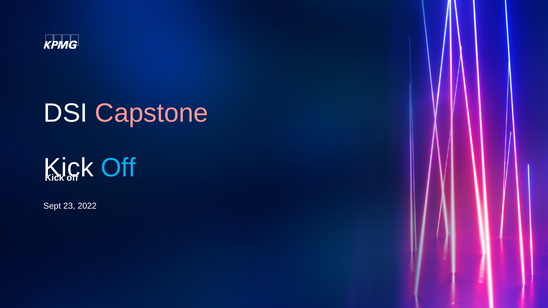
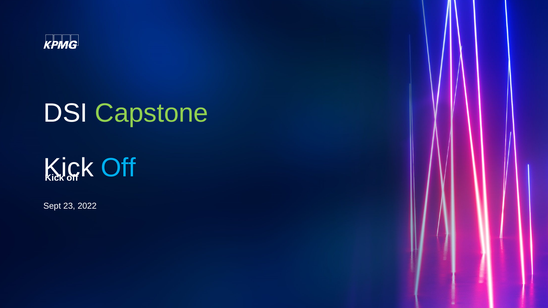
Capstone colour: pink -> light green
